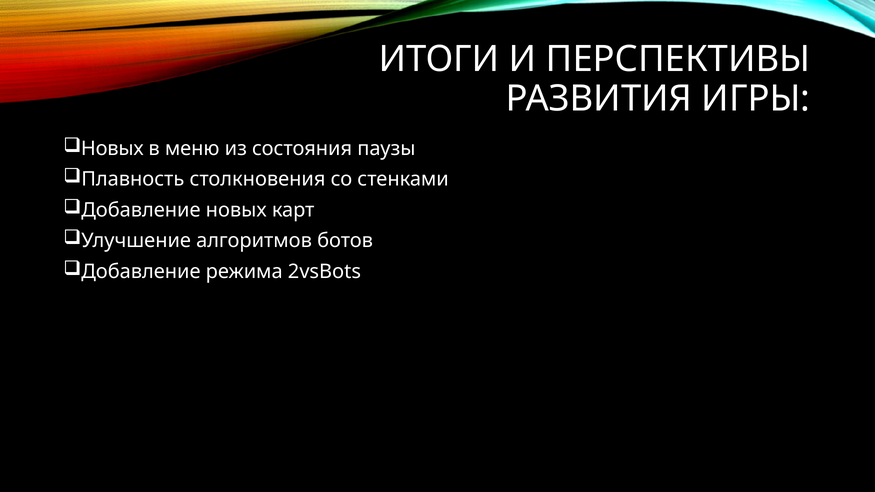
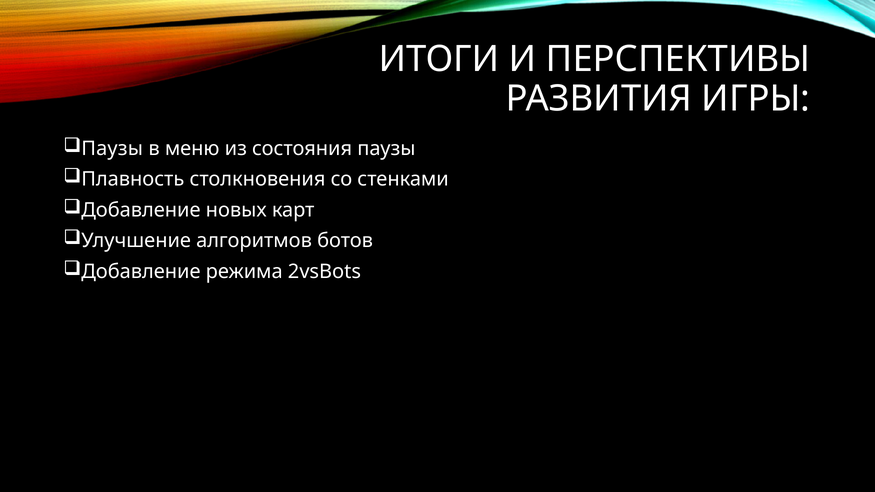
Новых at (112, 149): Новых -> Паузы
